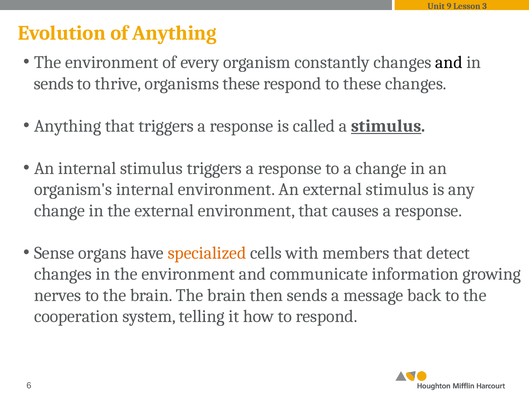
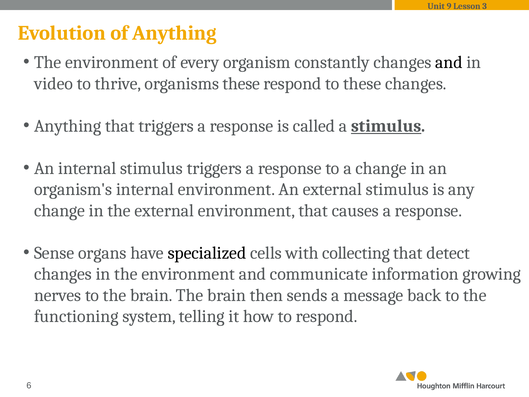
sends at (54, 84): sends -> video
specialized colour: orange -> black
members: members -> collecting
cooperation: cooperation -> functioning
